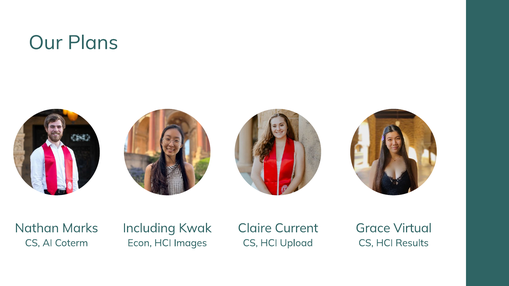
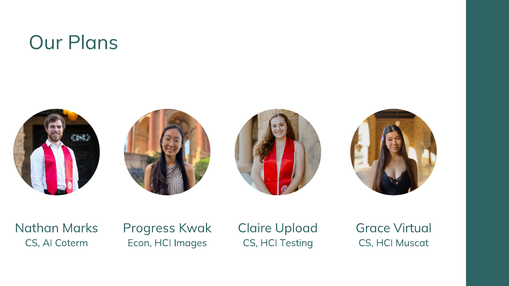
Including: Including -> Progress
Current: Current -> Upload
Upload: Upload -> Testing
Results: Results -> Muscat
